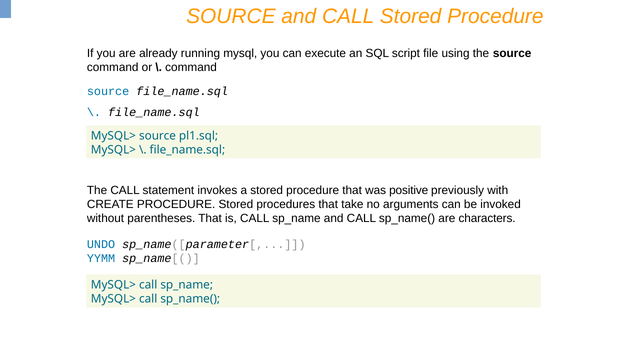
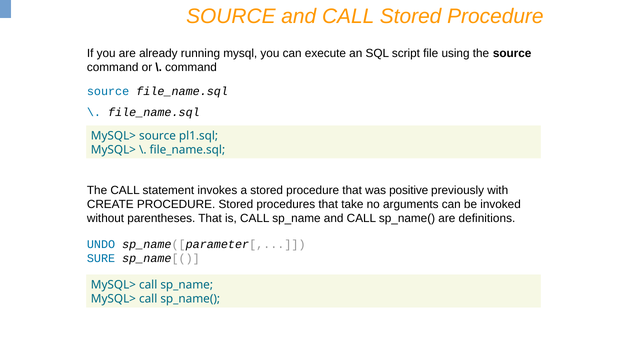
characters: characters -> definitions
YYMM: YYMM -> SURE
